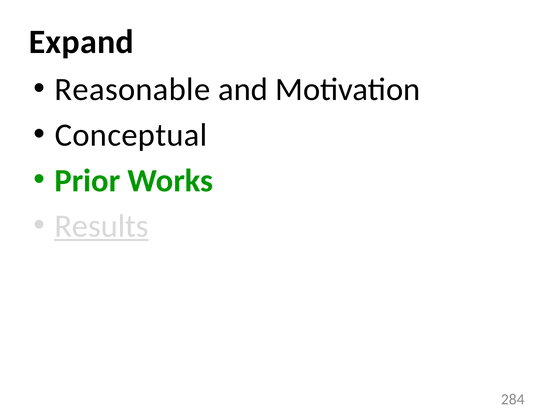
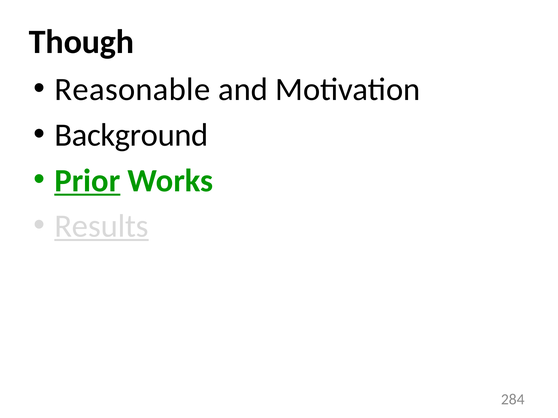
Expand: Expand -> Though
Conceptual: Conceptual -> Background
Prior underline: none -> present
